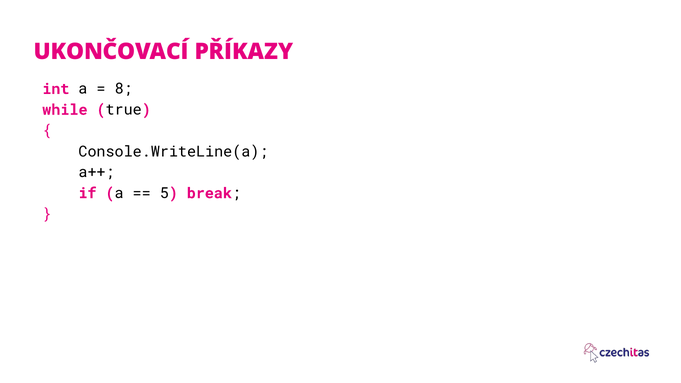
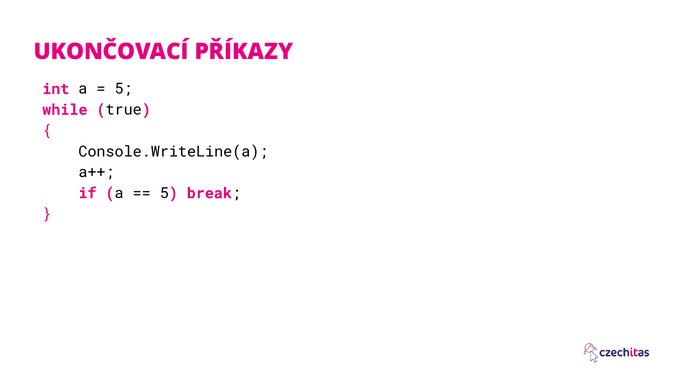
8 at (124, 89): 8 -> 5
